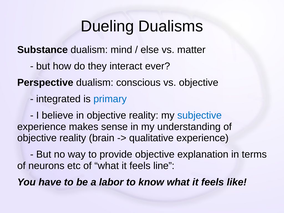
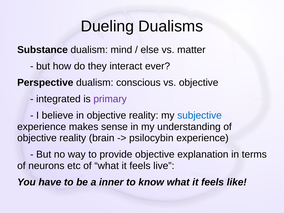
primary colour: blue -> purple
qualitative: qualitative -> psilocybin
line: line -> live
labor: labor -> inner
